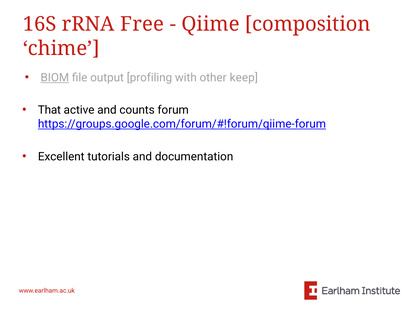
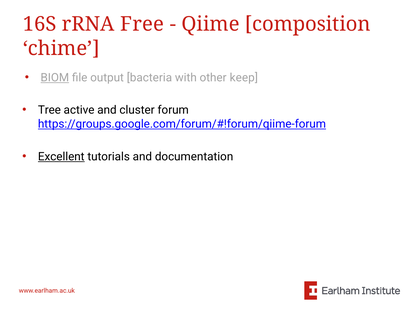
profiling: profiling -> bacteria
That: That -> Tree
counts: counts -> cluster
Excellent underline: none -> present
